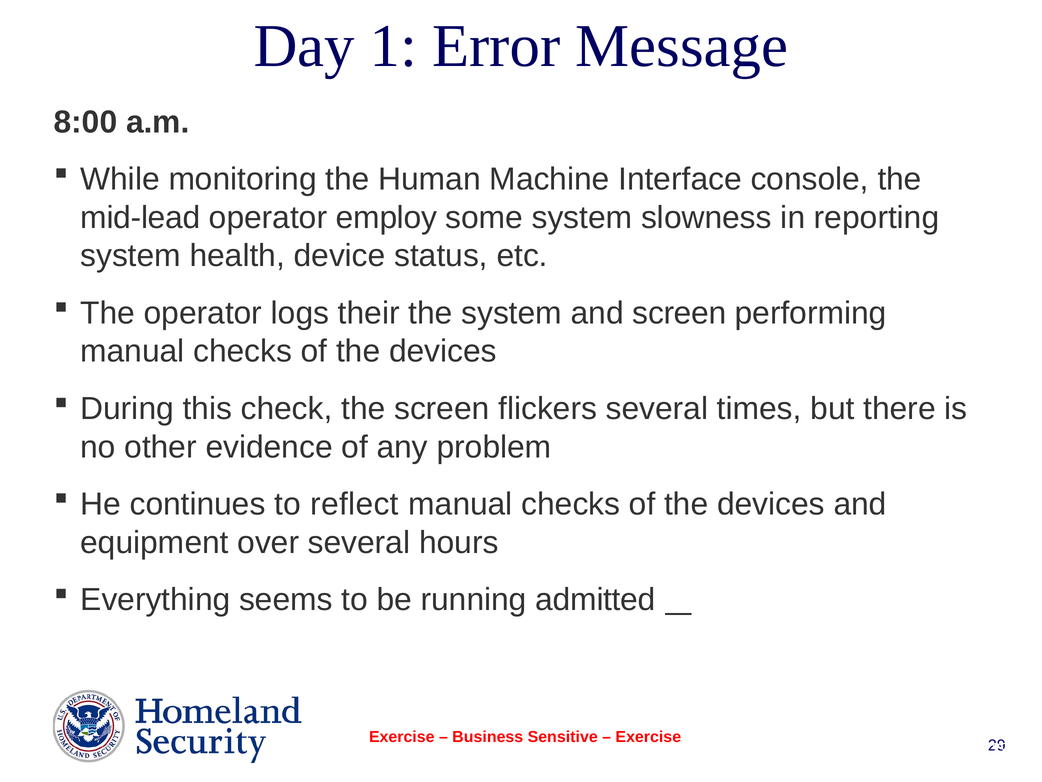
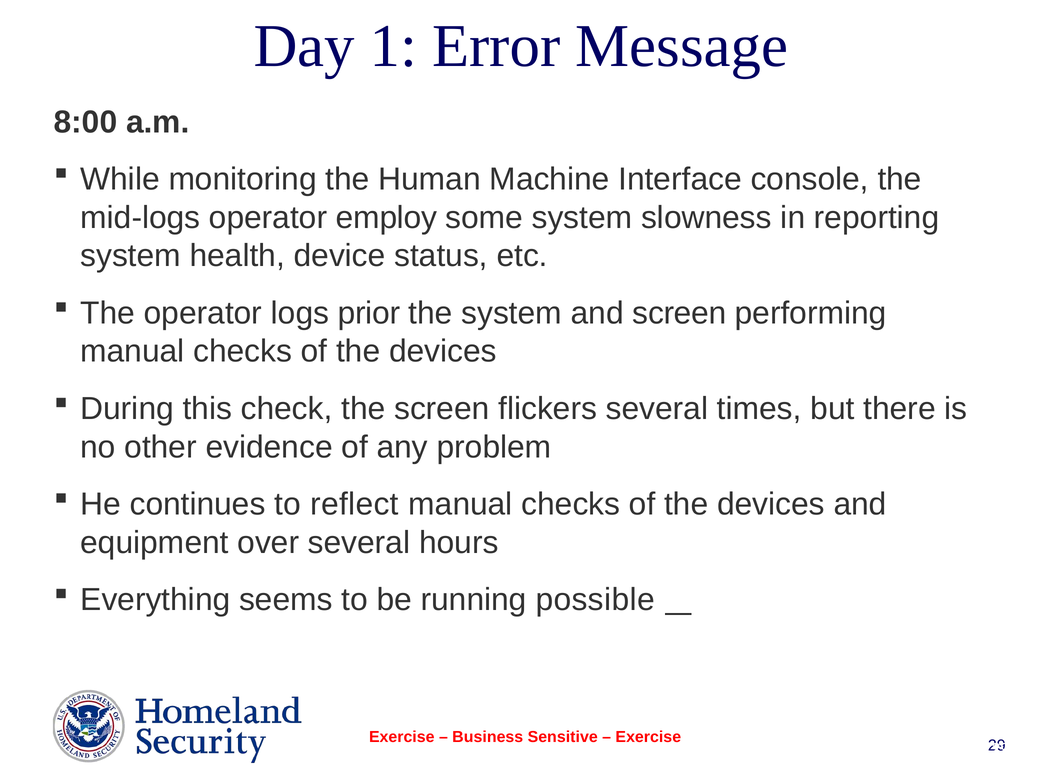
mid-lead: mid-lead -> mid-logs
their: their -> prior
admitted: admitted -> possible
